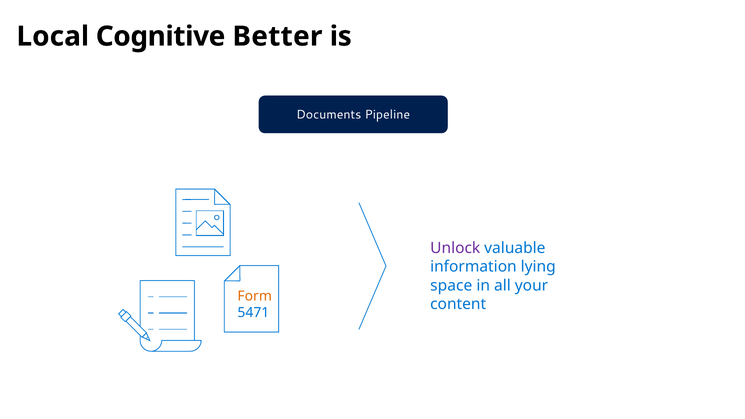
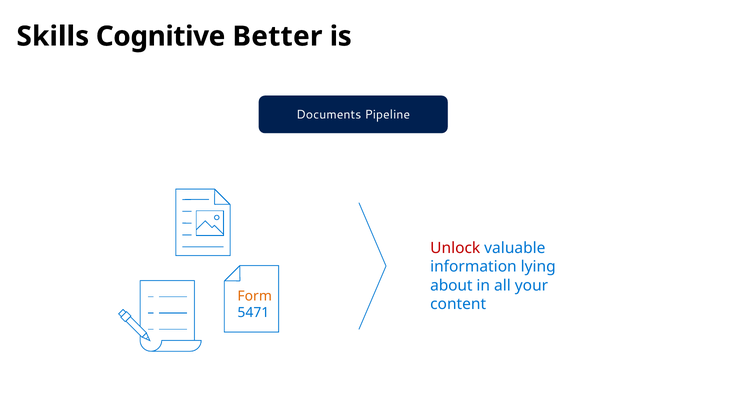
Local: Local -> Skills
Unlock colour: purple -> red
space: space -> about
